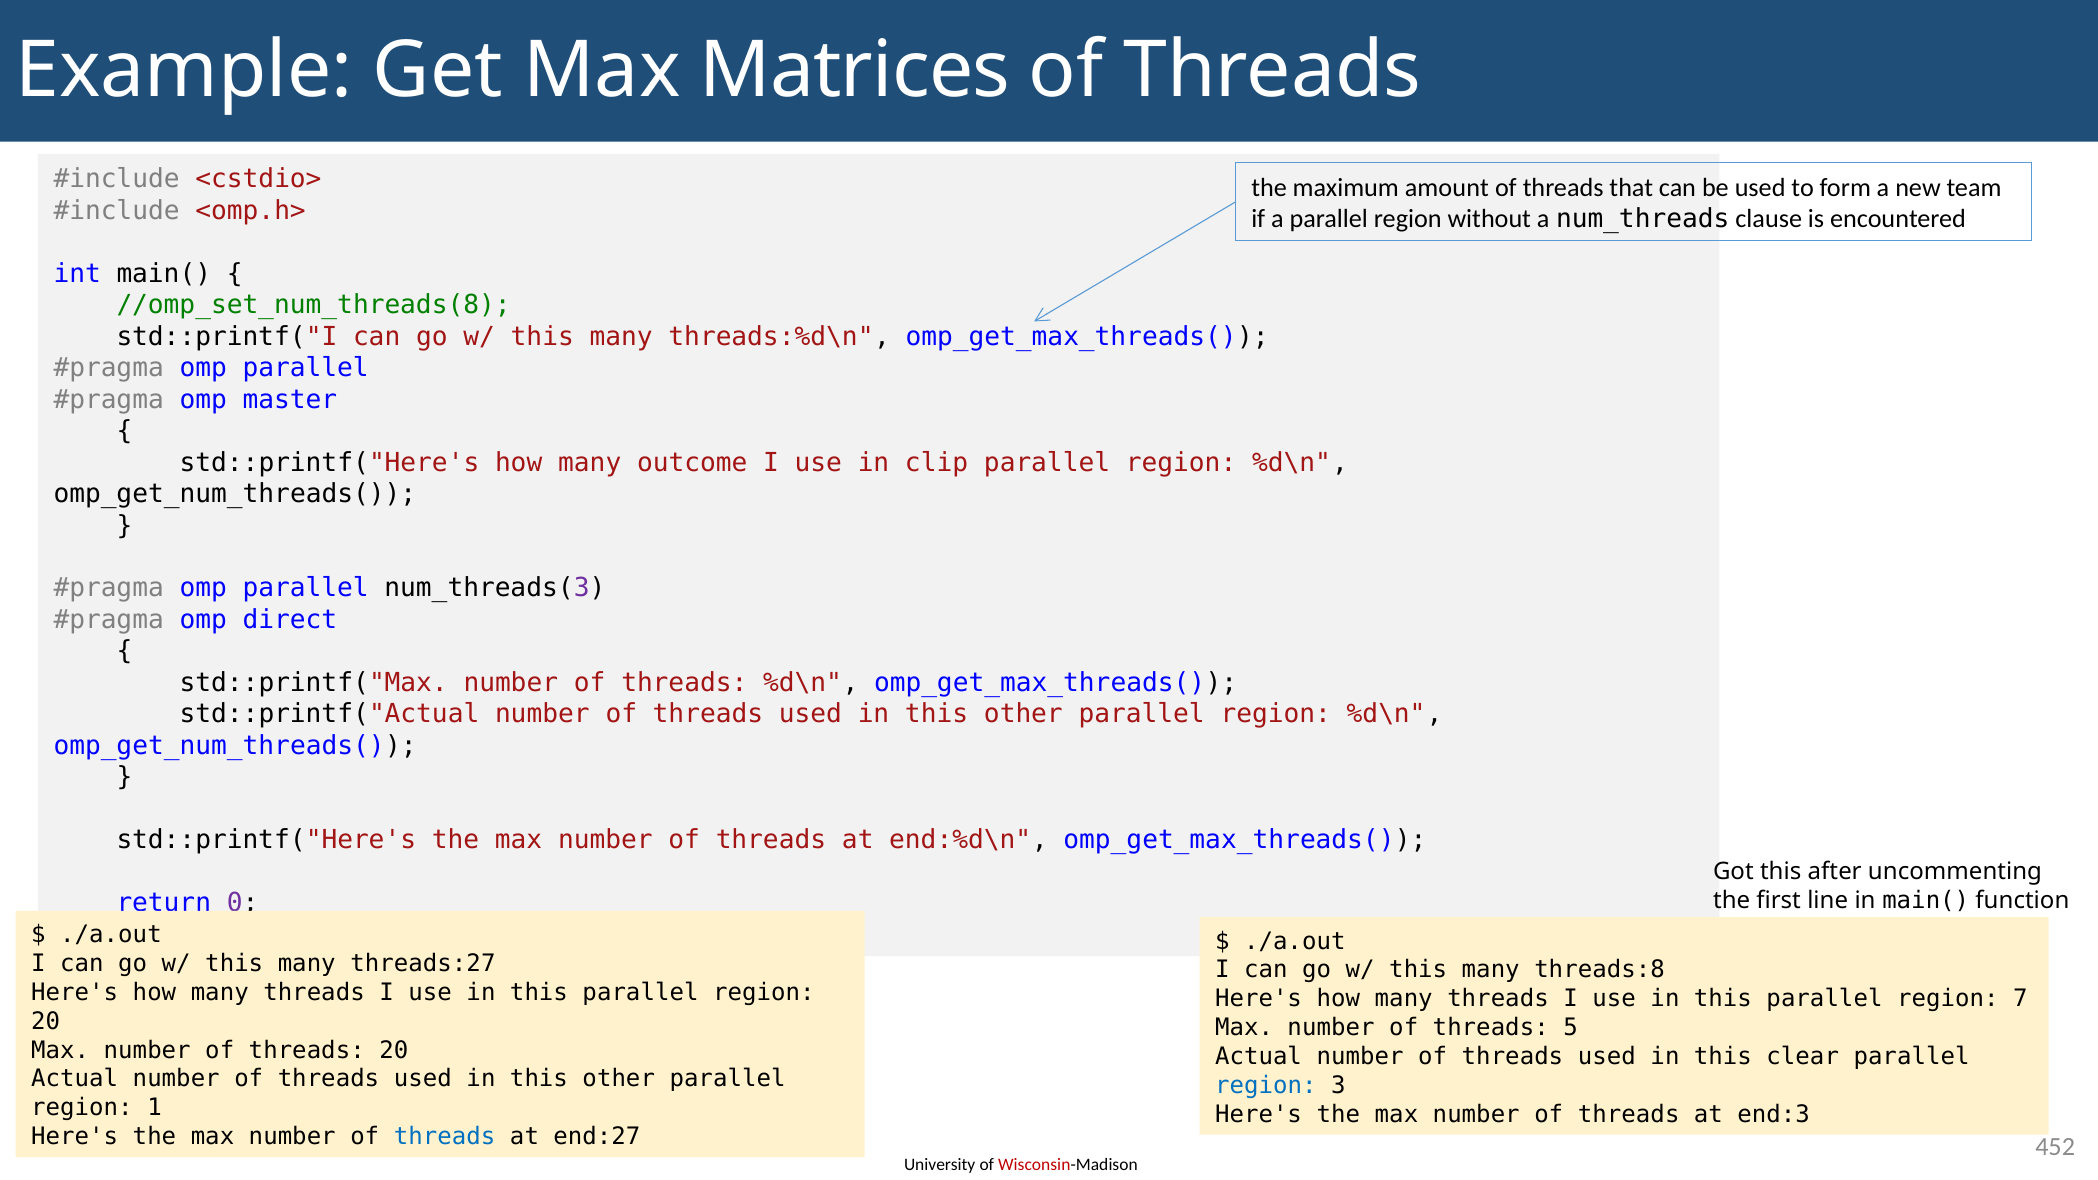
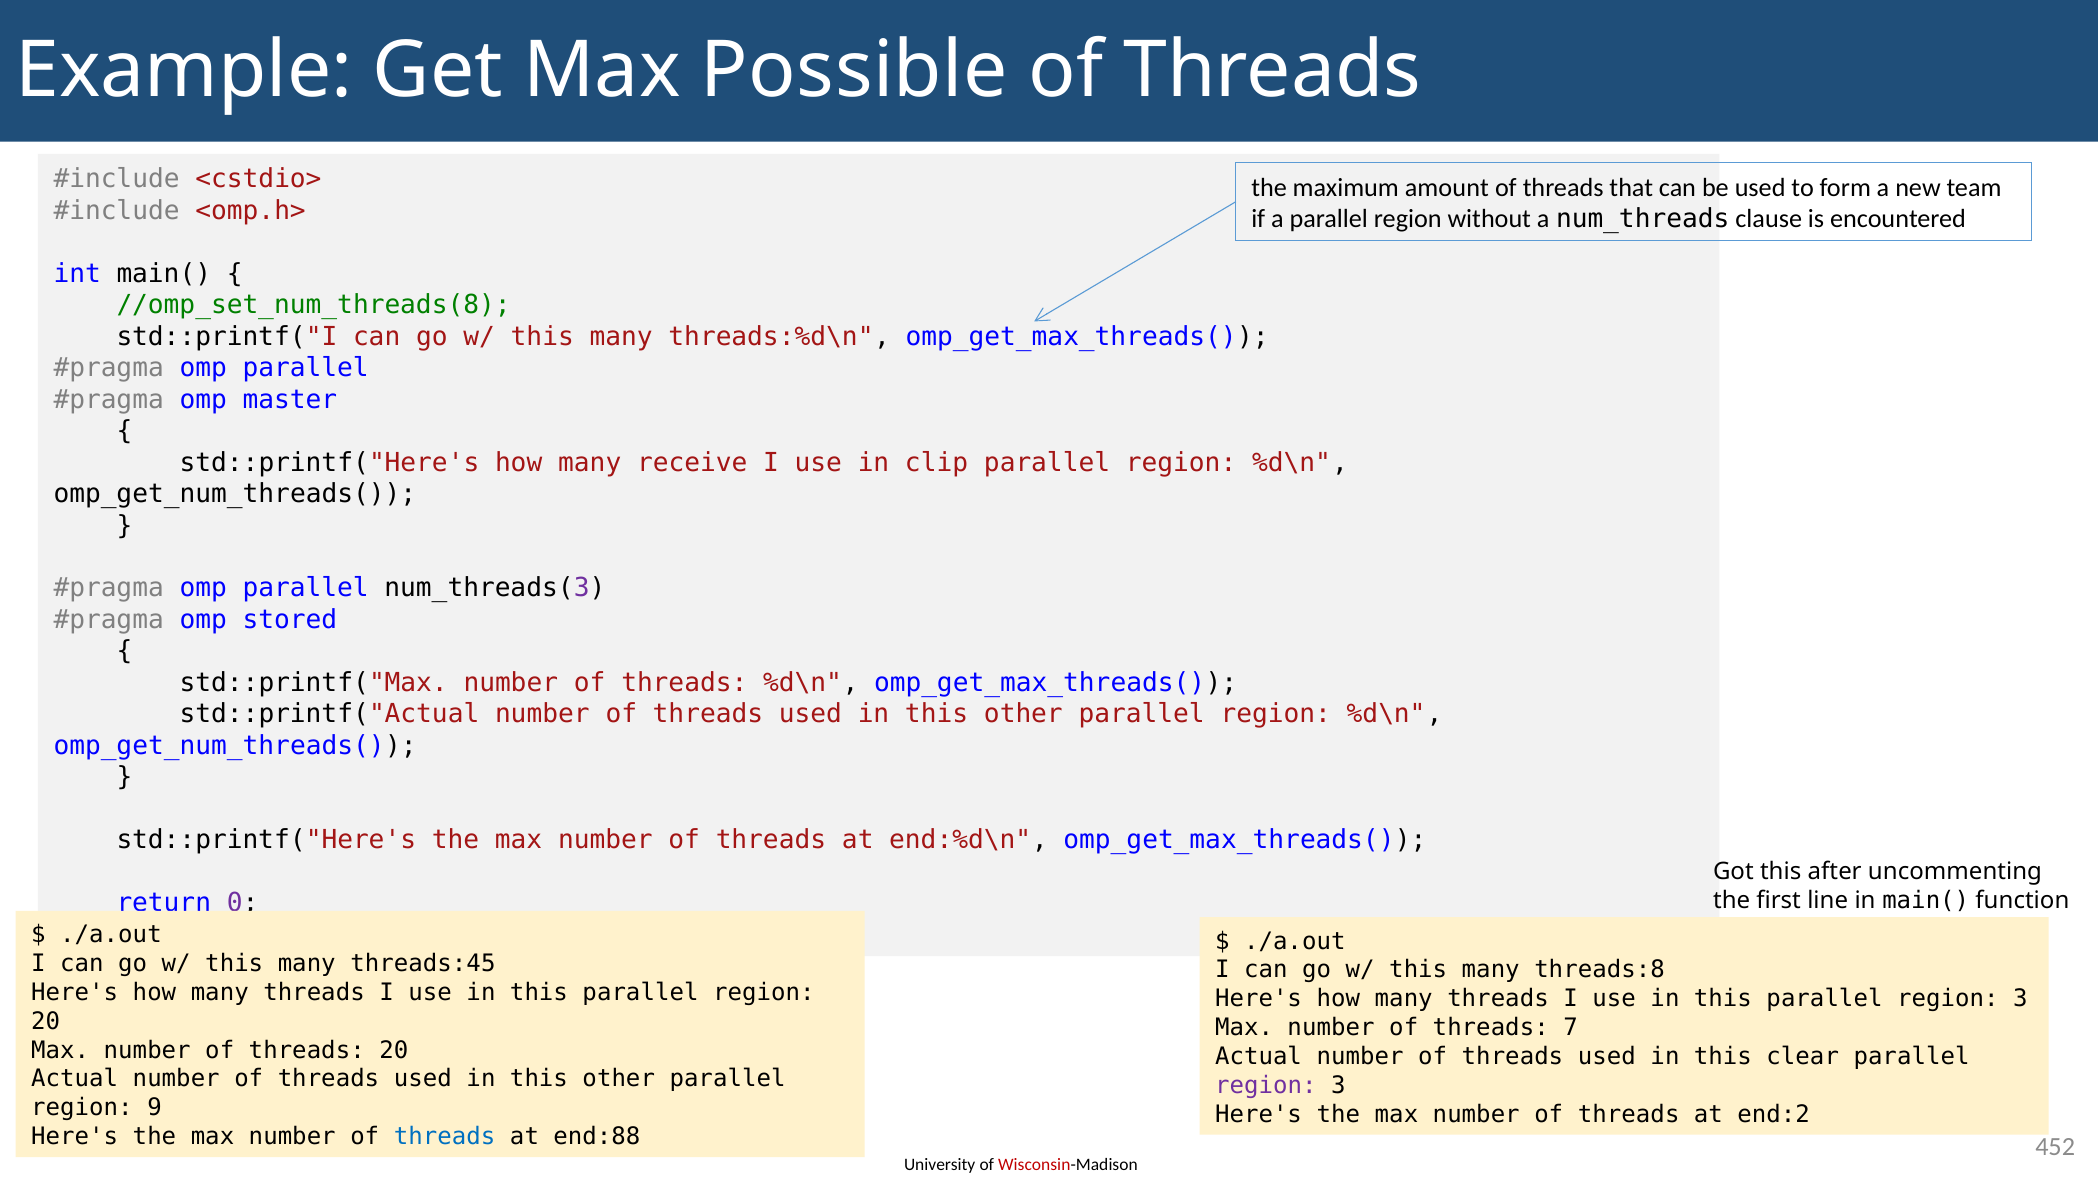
Matrices: Matrices -> Possible
outcome: outcome -> receive
direct: direct -> stored
threads:27: threads:27 -> threads:45
this parallel region 7: 7 -> 3
5: 5 -> 7
region at (1266, 1086) colour: blue -> purple
1: 1 -> 9
end:3: end:3 -> end:2
end:27: end:27 -> end:88
